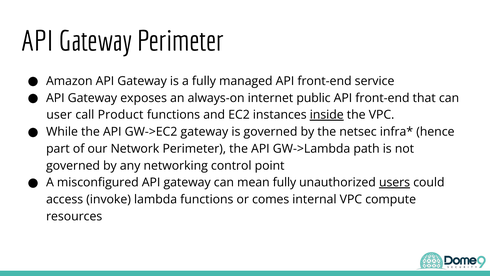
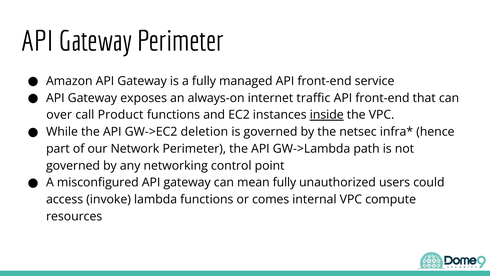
public: public -> traffic
user: user -> over
GW->EC2 gateway: gateway -> deletion
users underline: present -> none
